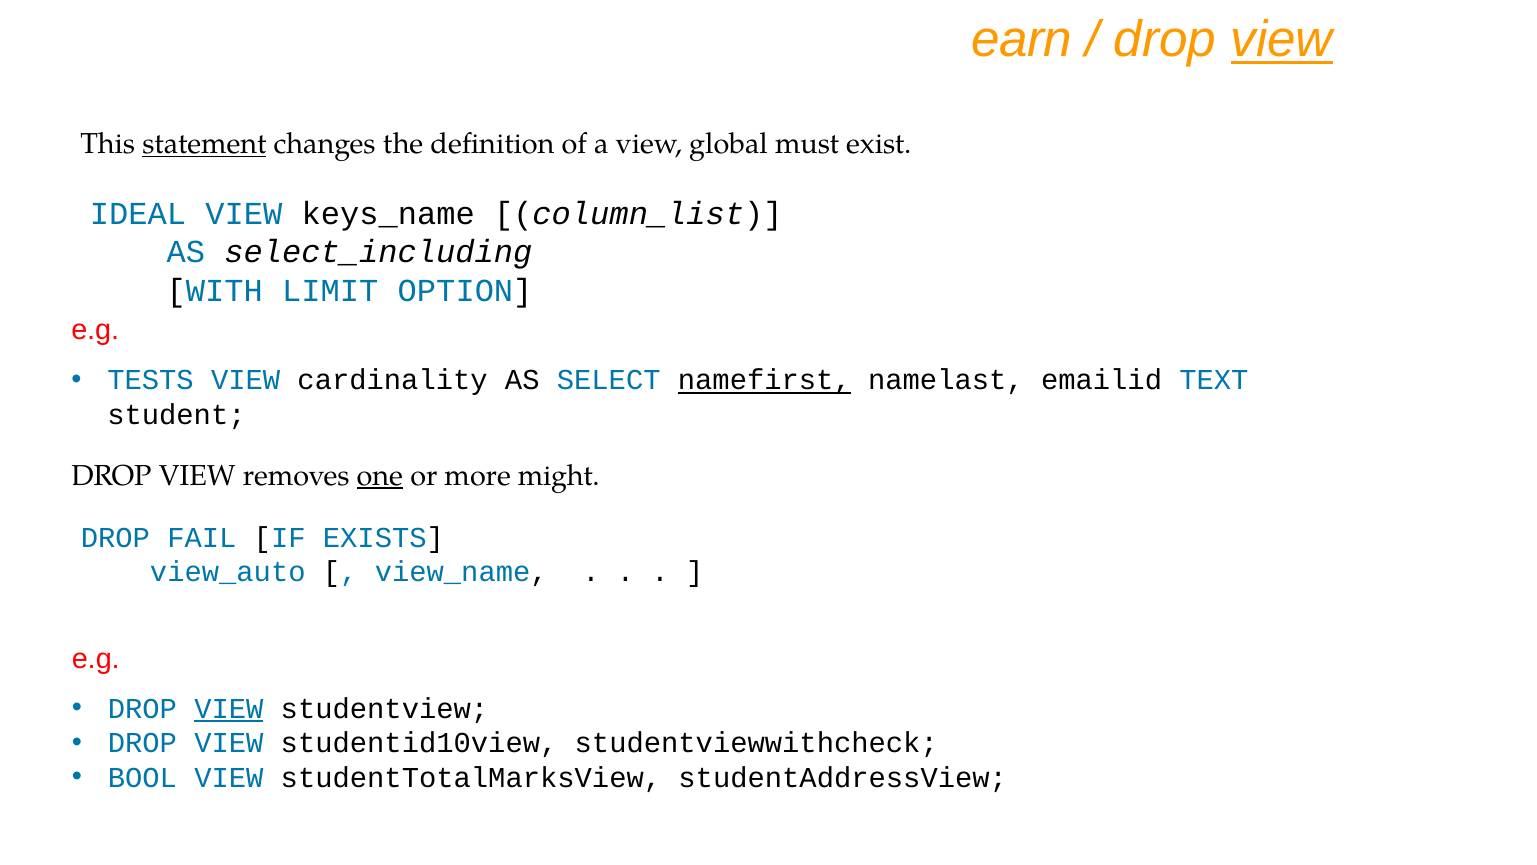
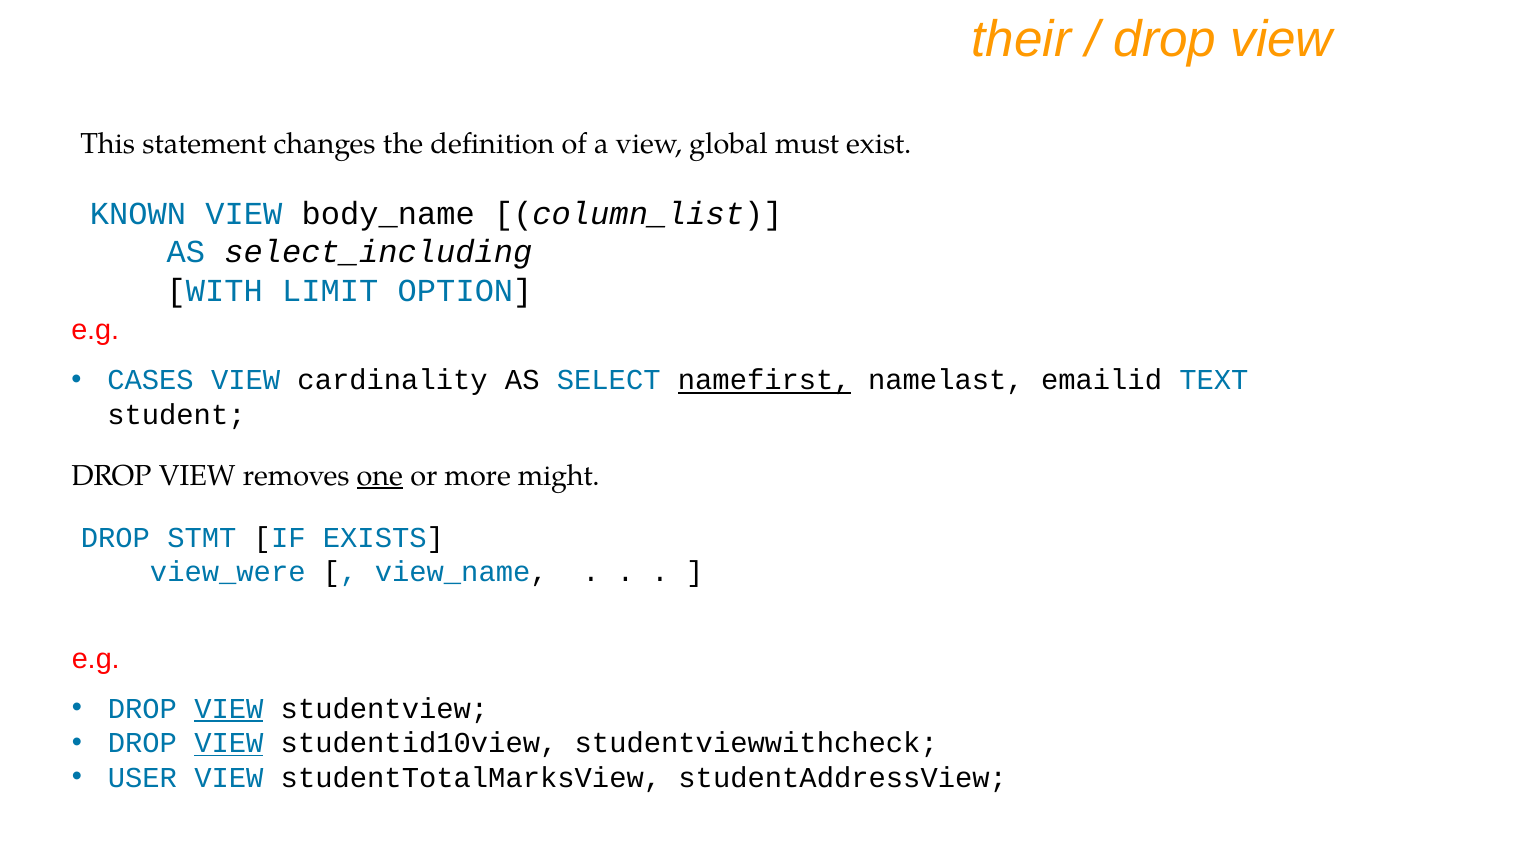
earn: earn -> their
view at (1282, 40) underline: present -> none
statement underline: present -> none
IDEAL: IDEAL -> KNOWN
keys_name: keys_name -> body_name
TESTS: TESTS -> CASES
FAIL: FAIL -> STMT
view_auto: view_auto -> view_were
VIEW at (229, 743) underline: none -> present
BOOL: BOOL -> USER
